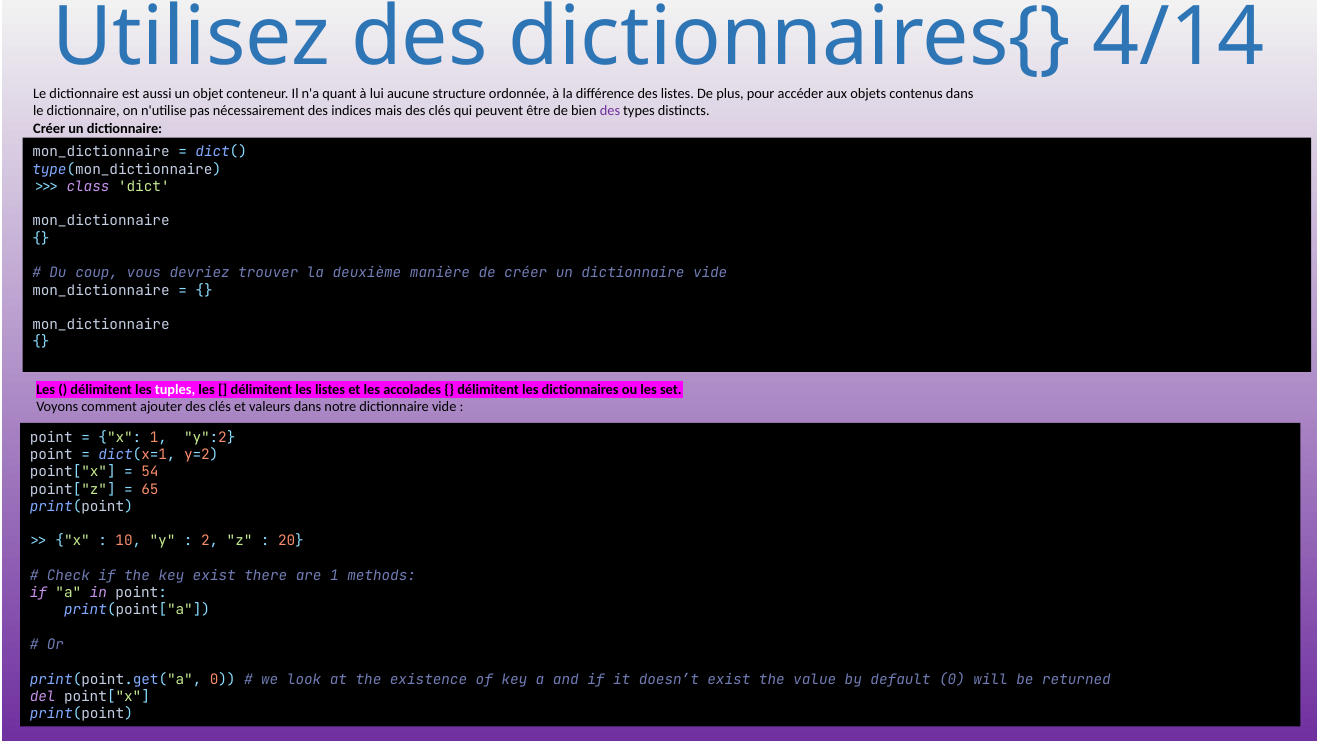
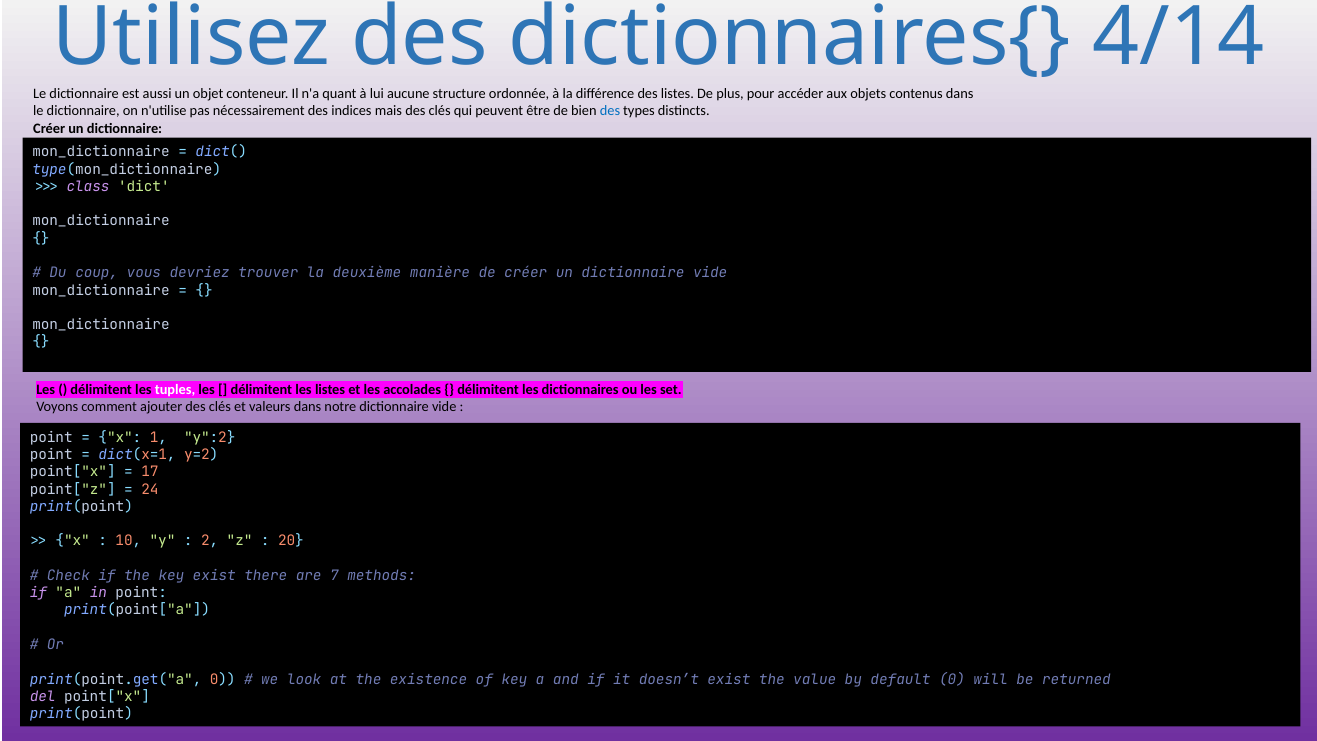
des at (610, 111) colour: purple -> blue
54: 54 -> 17
65: 65 -> 24
are 1: 1 -> 7
